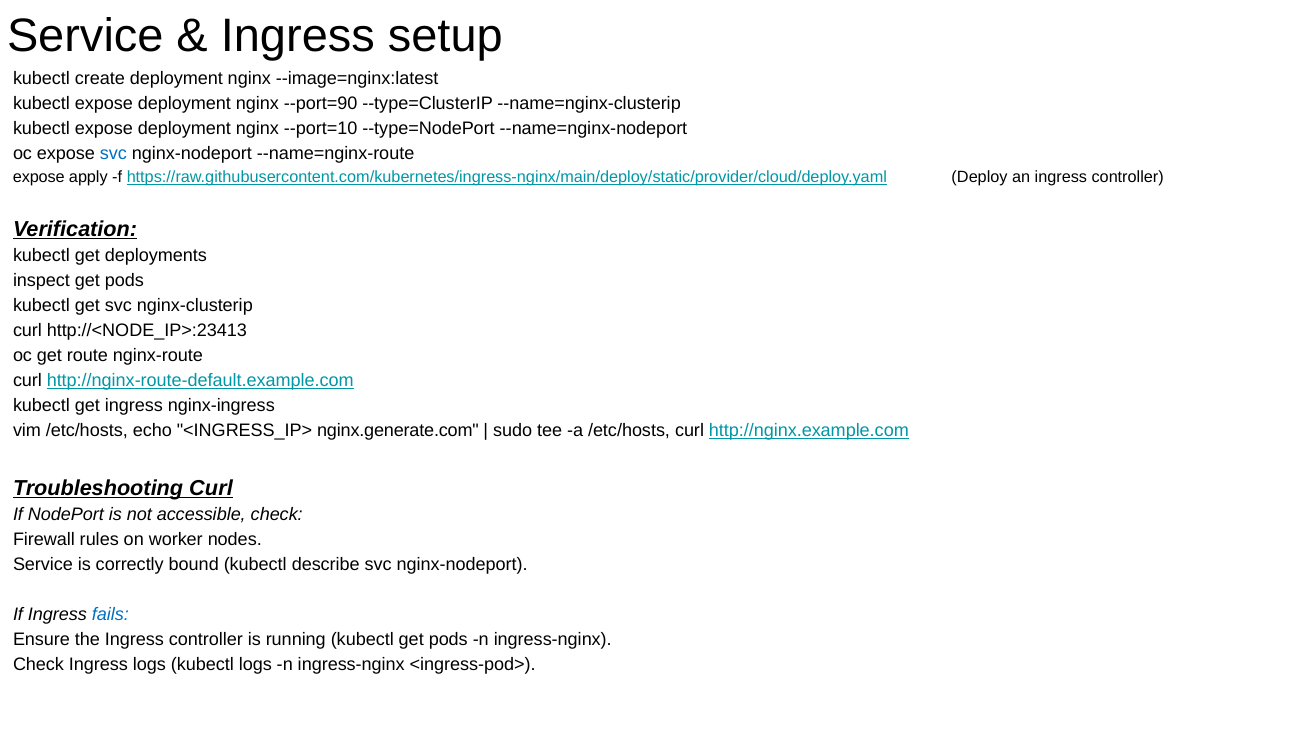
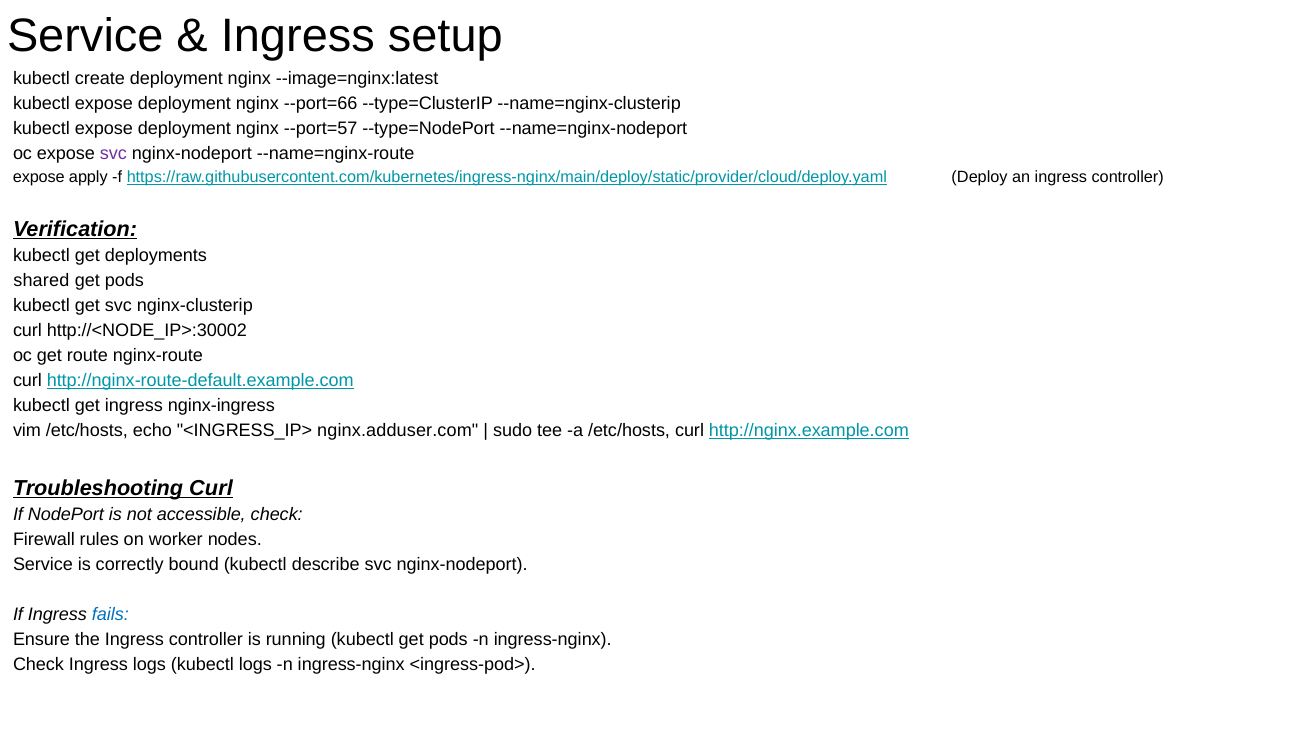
--port=90: --port=90 -> --port=66
--port=10: --port=10 -> --port=57
svc at (113, 154) colour: blue -> purple
inspect: inspect -> shared
http://<NODE_IP>:23413: http://<NODE_IP>:23413 -> http://<NODE_IP>:30002
nginx.generate.com: nginx.generate.com -> nginx.adduser.com
